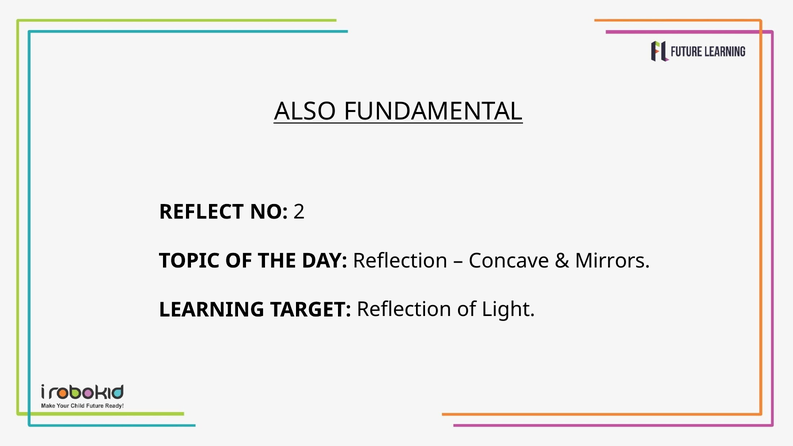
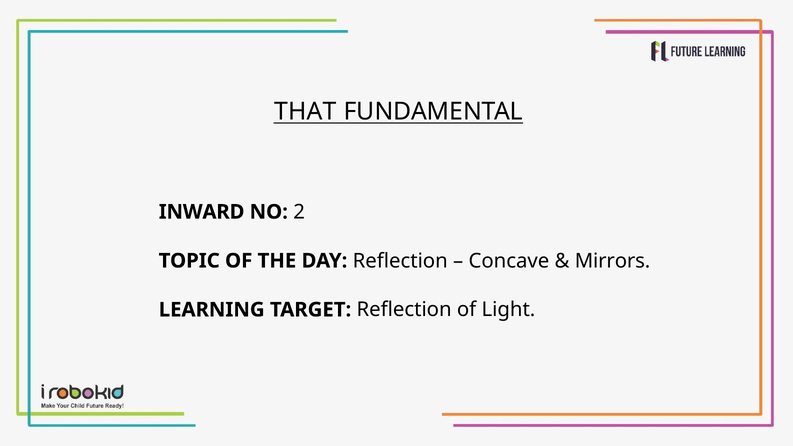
ALSO: ALSO -> THAT
REFLECT: REFLECT -> INWARD
